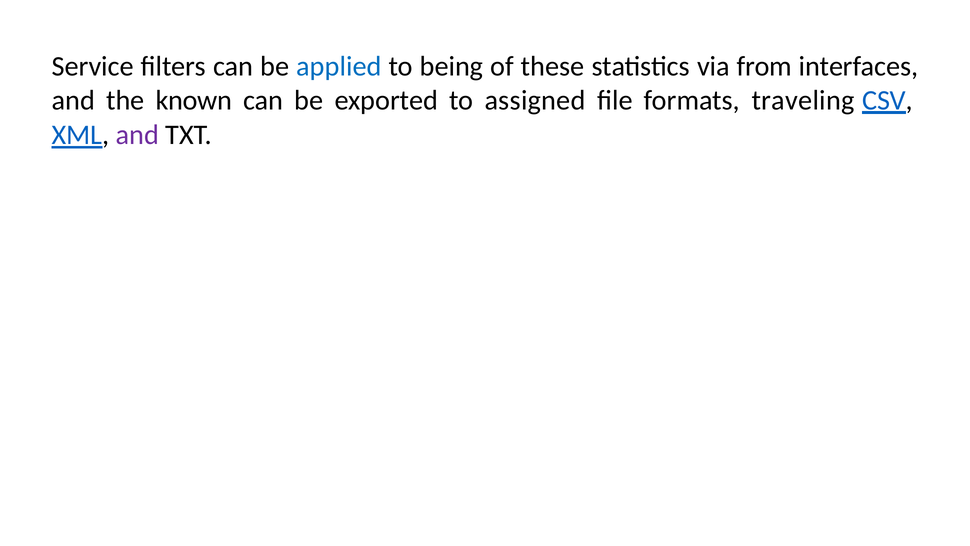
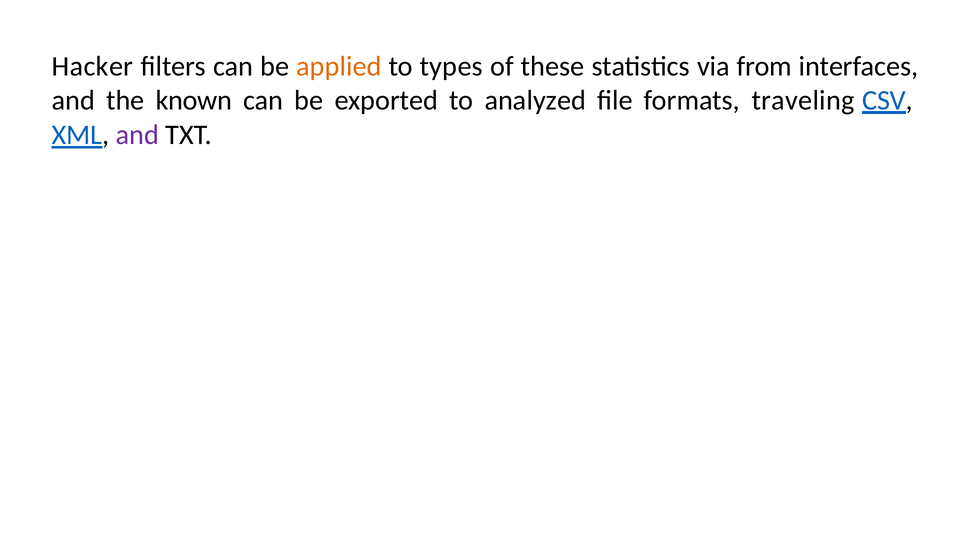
Service: Service -> Hacker
applied colour: blue -> orange
being: being -> types
assigned: assigned -> analyzed
